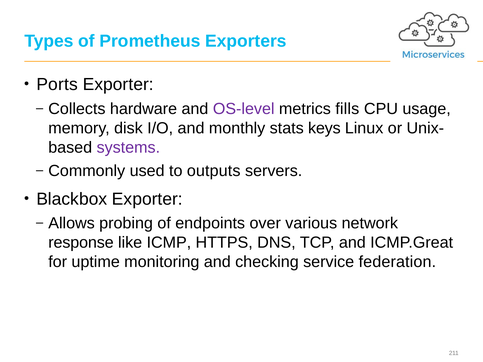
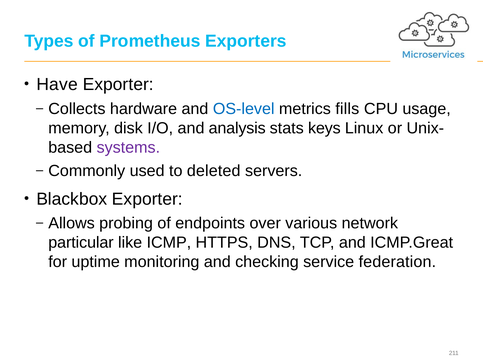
Ports: Ports -> Have
OS-level colour: purple -> blue
monthly: monthly -> analysis
outputs: outputs -> deleted
response: response -> particular
